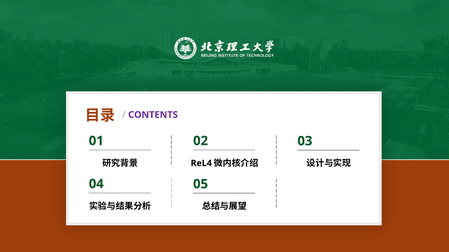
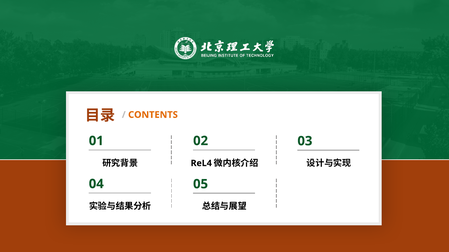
CONTENTS colour: purple -> orange
